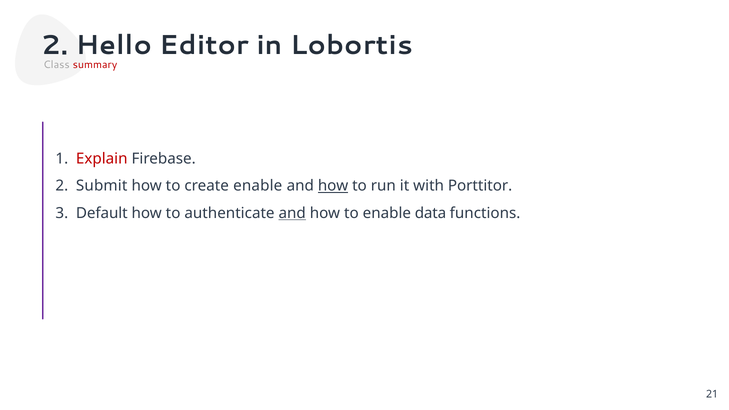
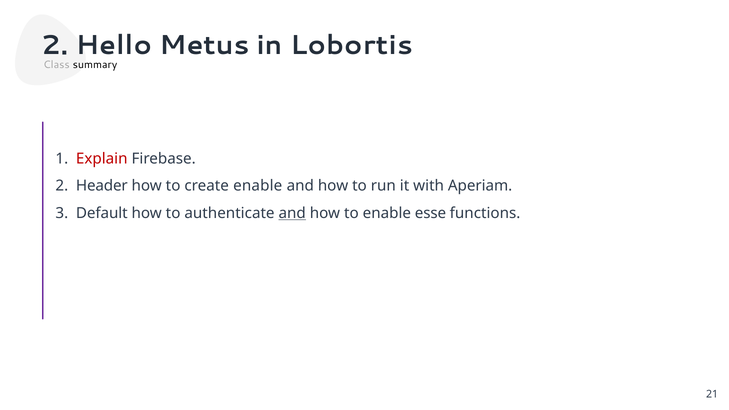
Editor: Editor -> Metus
summary colour: red -> black
Submit: Submit -> Header
how at (333, 186) underline: present -> none
Porttitor: Porttitor -> Aperiam
data: data -> esse
